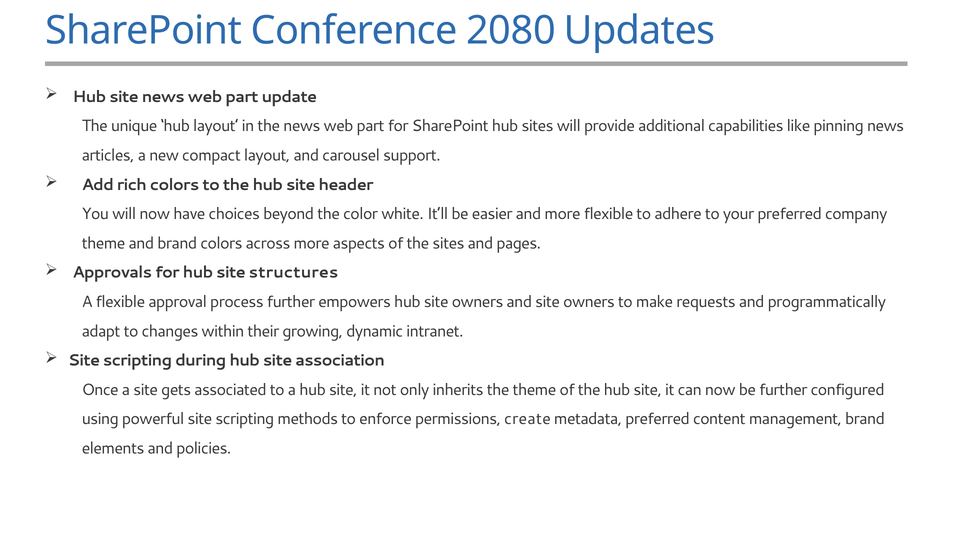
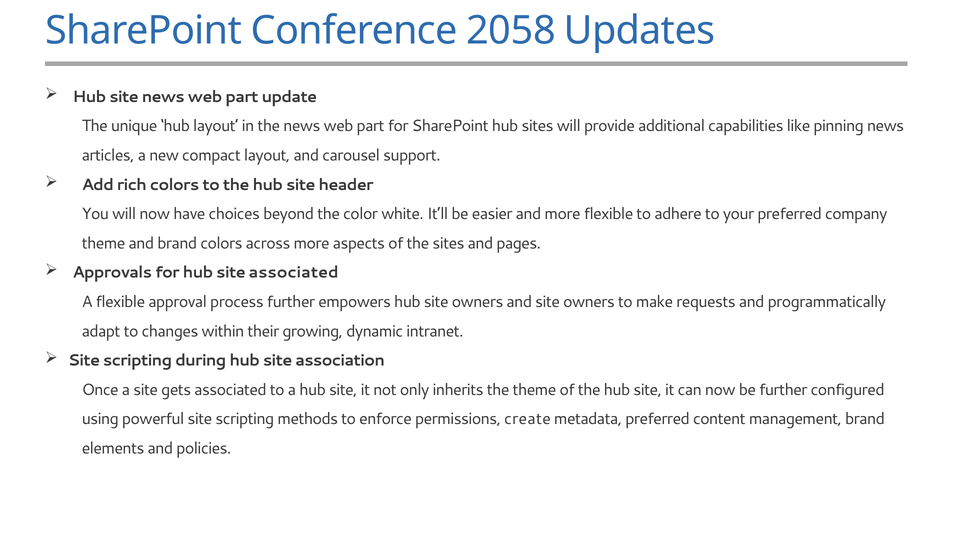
2080: 2080 -> 2058
site structures: structures -> associated
